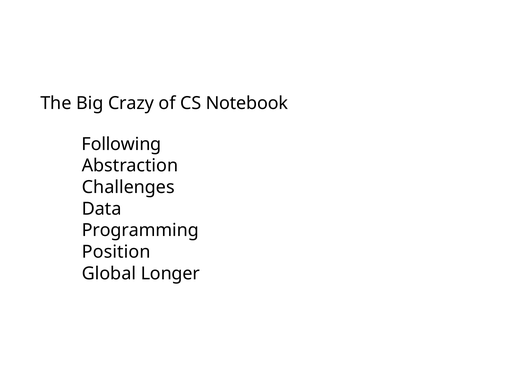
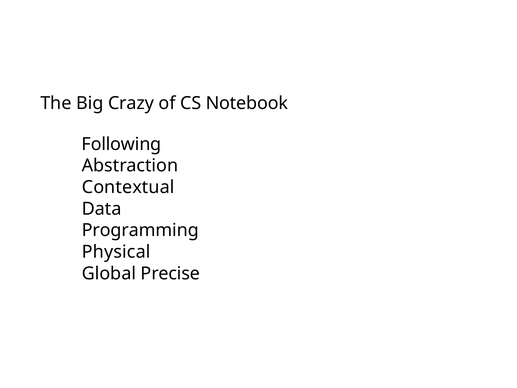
Challenges: Challenges -> Contextual
Position: Position -> Physical
Longer: Longer -> Precise
